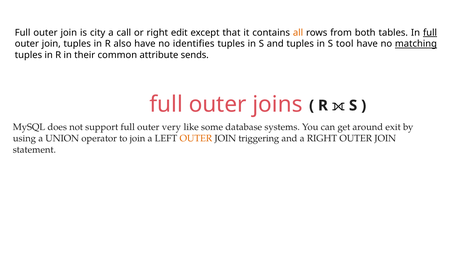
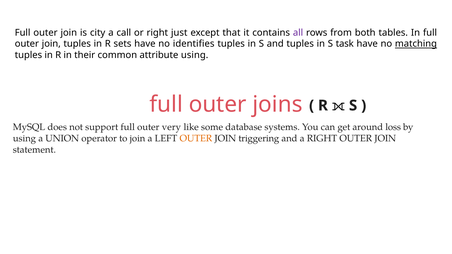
edit: edit -> just
all colour: orange -> purple
full at (430, 33) underline: present -> none
also: also -> sets
tool: tool -> task
attribute sends: sends -> using
exit: exit -> loss
